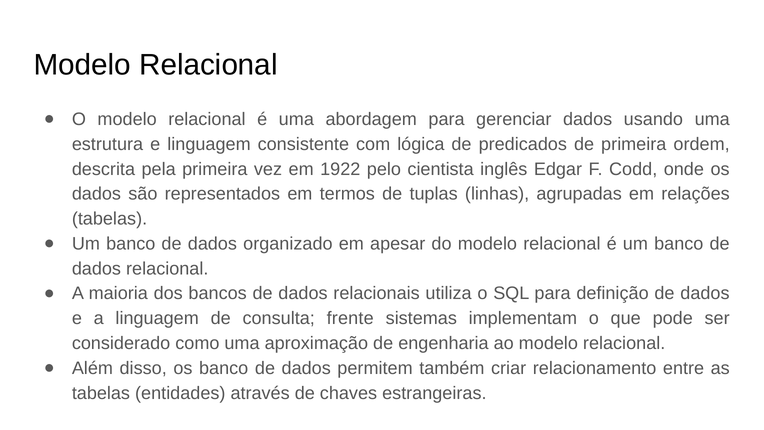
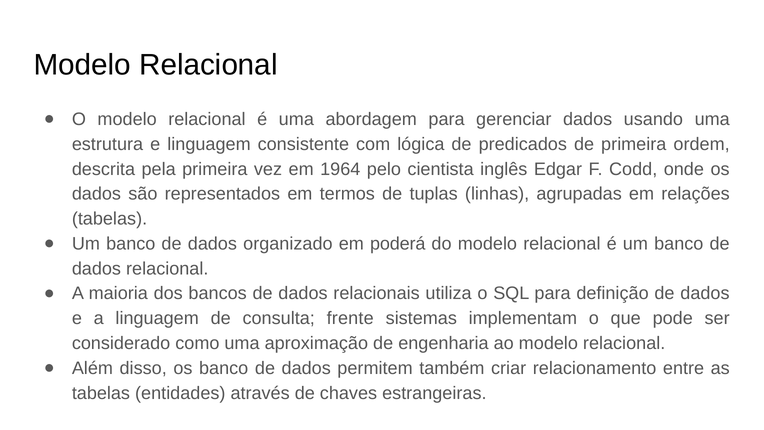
1922: 1922 -> 1964
apesar: apesar -> poderá
